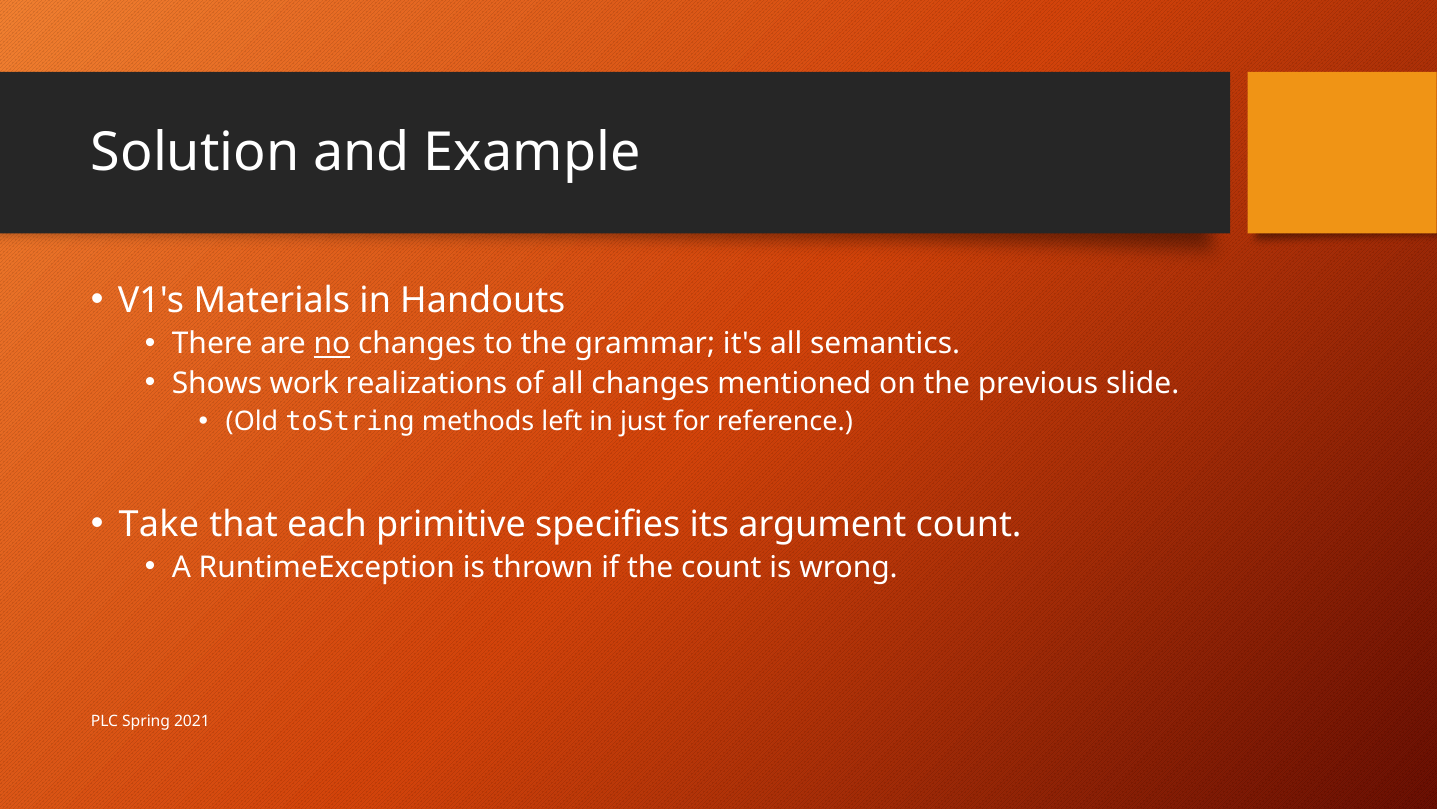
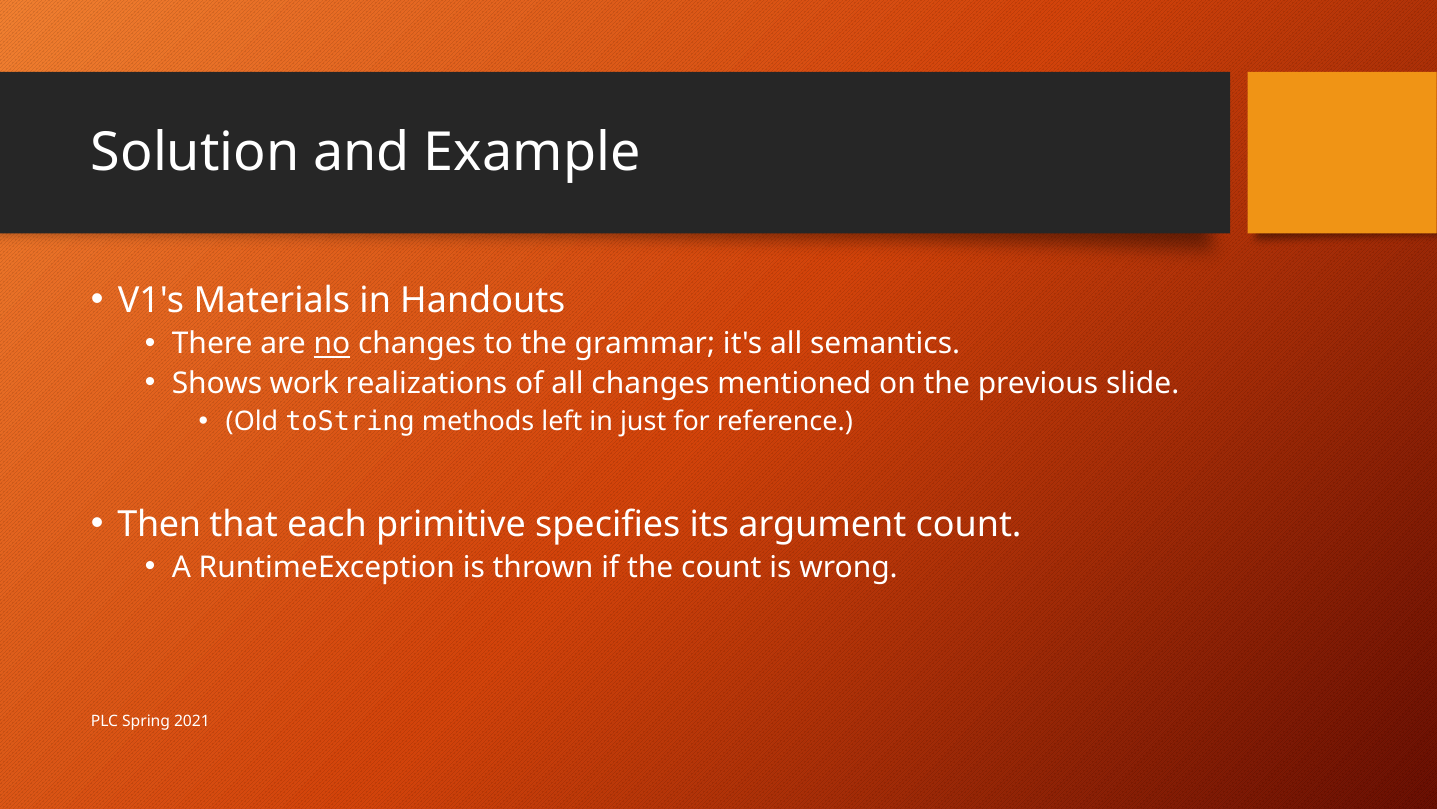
Take: Take -> Then
